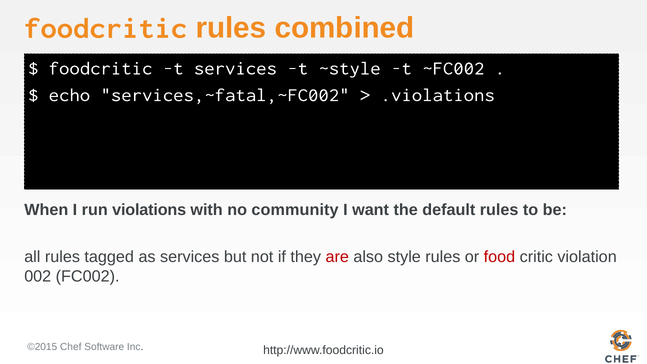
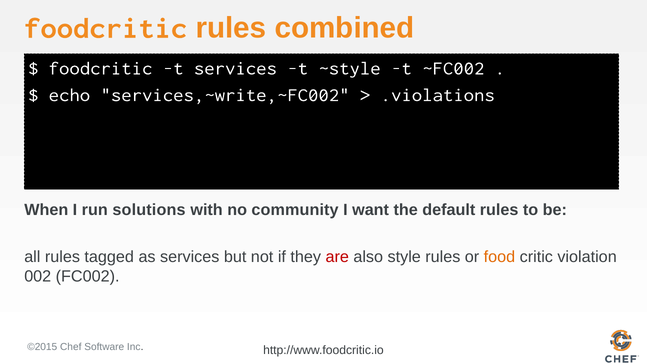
services,~fatal,~FC002: services,~fatal,~FC002 -> services,~write,~FC002
violations: violations -> solutions
food colour: red -> orange
